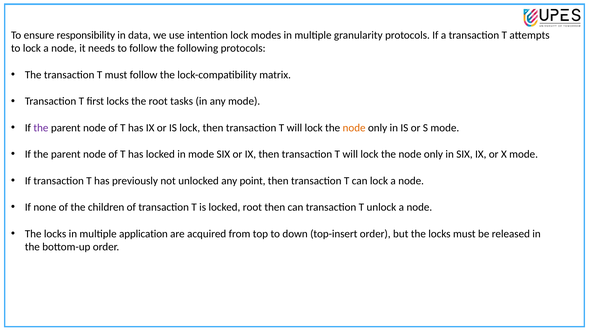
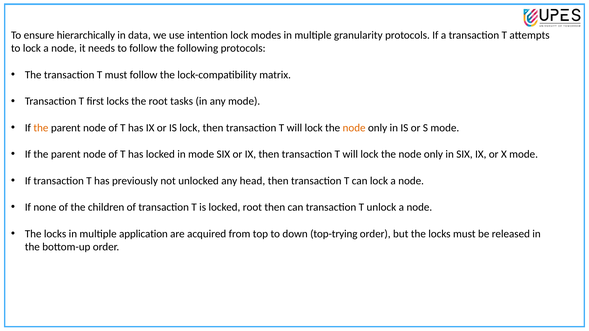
responsibility: responsibility -> hierarchically
the at (41, 128) colour: purple -> orange
point: point -> head
top-insert: top-insert -> top-trying
